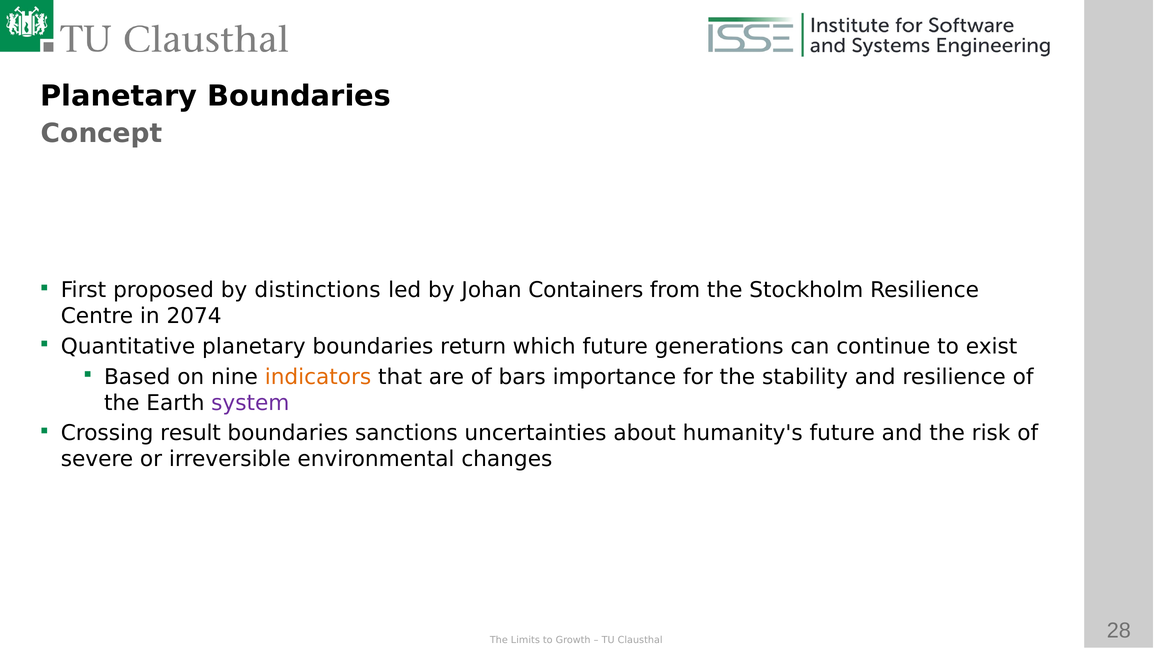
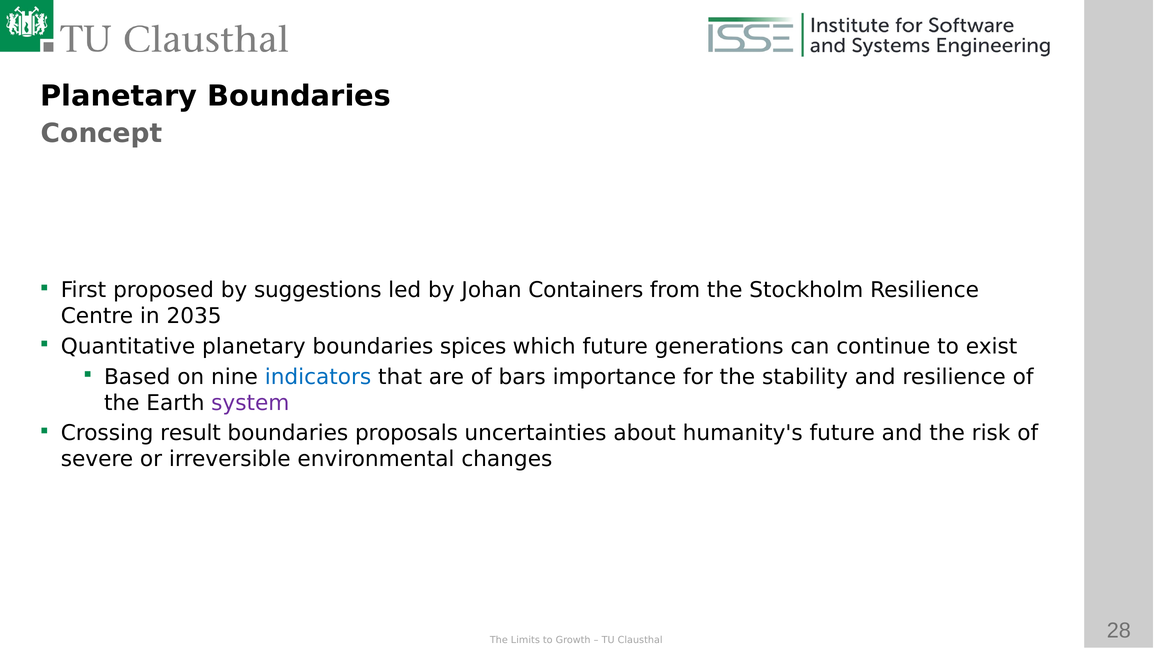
distinctions: distinctions -> suggestions
2074: 2074 -> 2035
return: return -> spices
indicators colour: orange -> blue
sanctions: sanctions -> proposals
